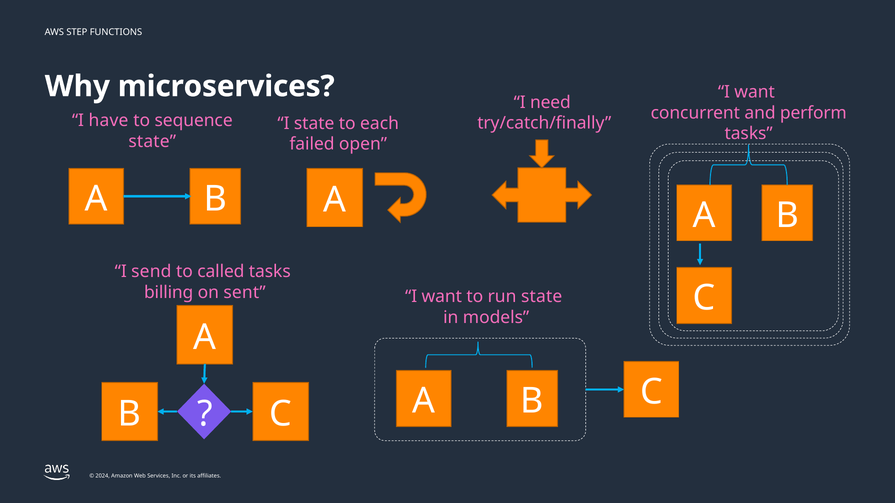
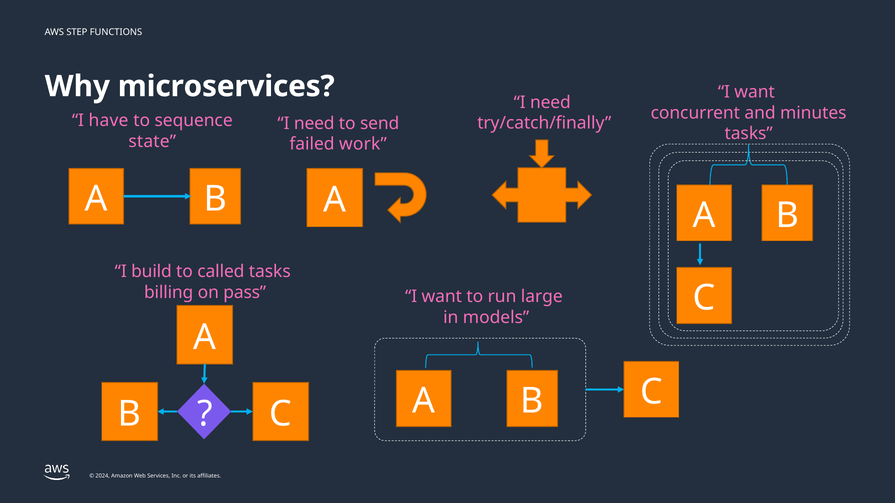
perform: perform -> minutes
state at (314, 123): state -> need
each: each -> send
open: open -> work
send: send -> build
sent: sent -> pass
run state: state -> large
